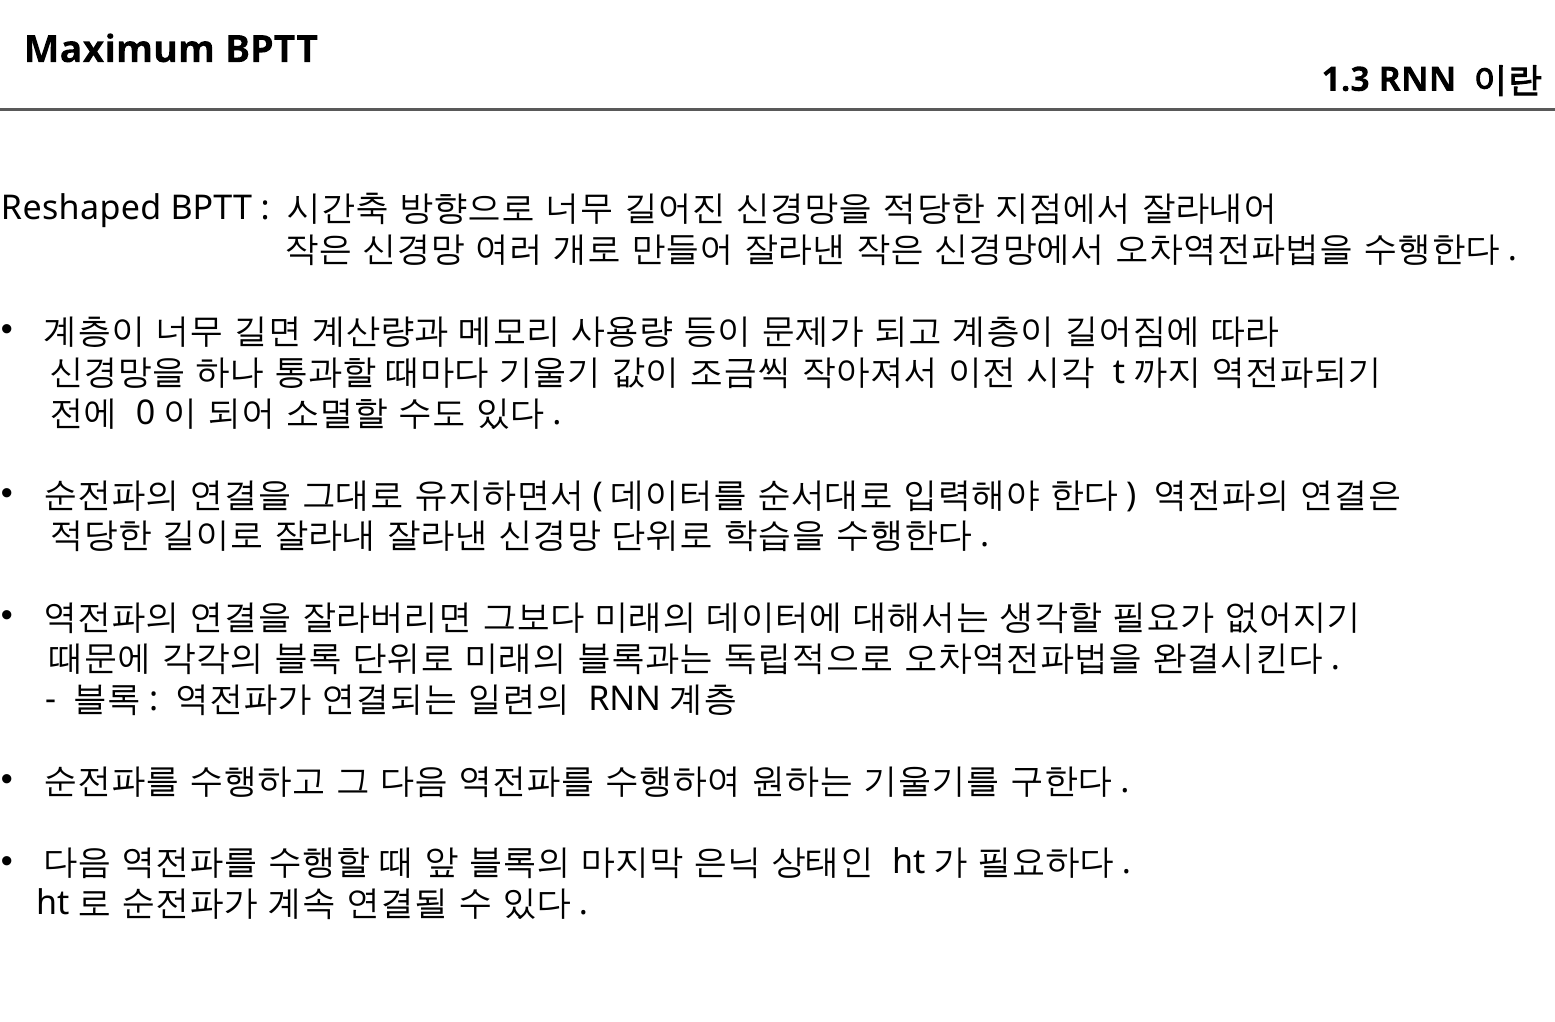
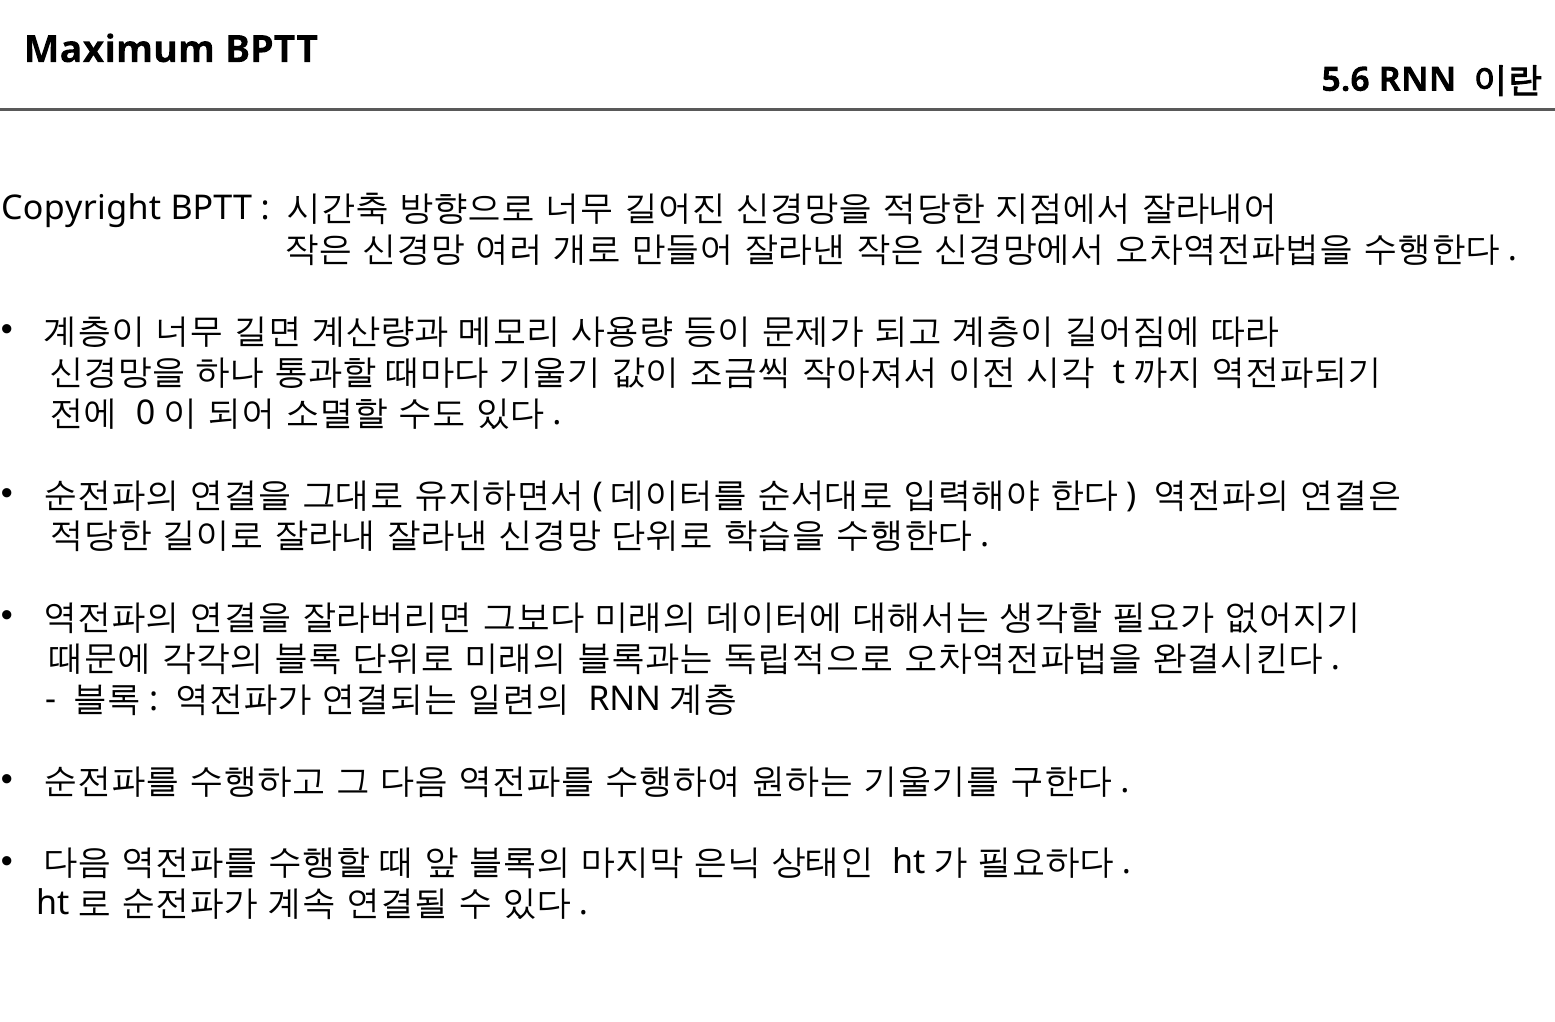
1.3: 1.3 -> 5.6
Reshaped: Reshaped -> Copyright
